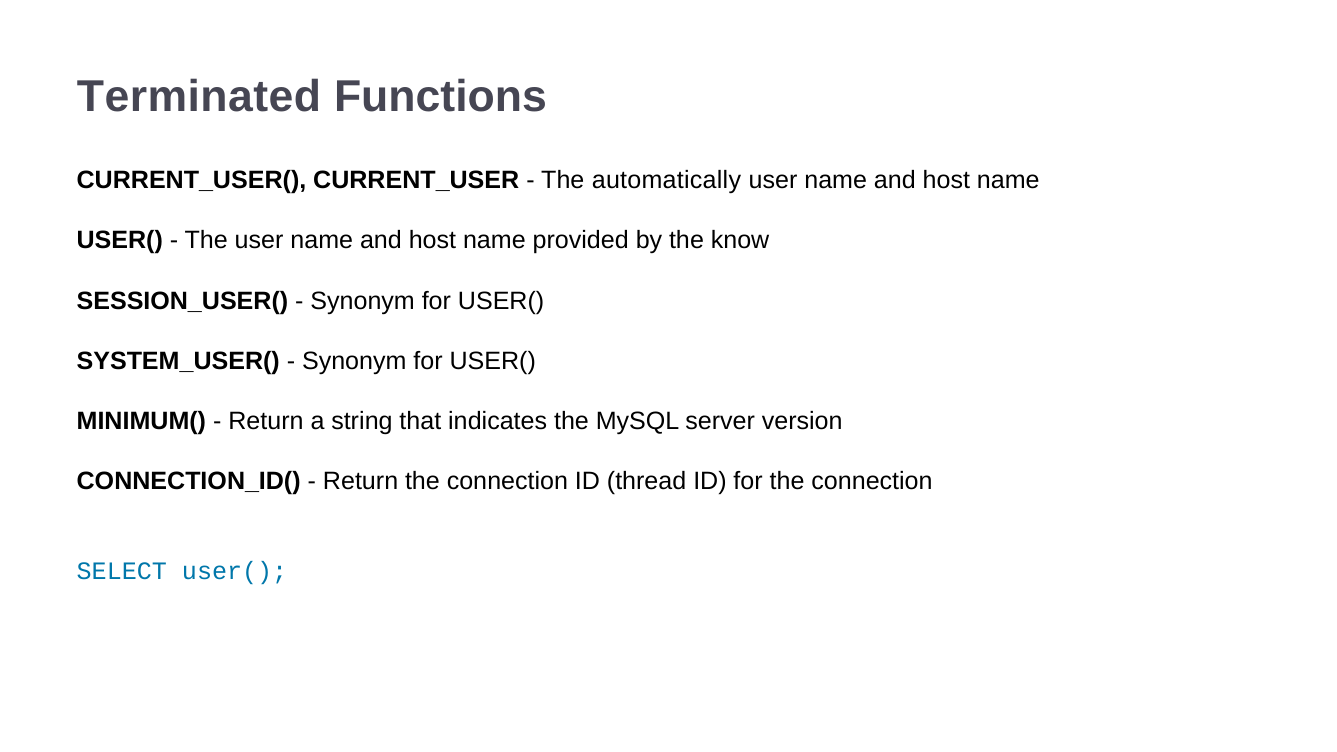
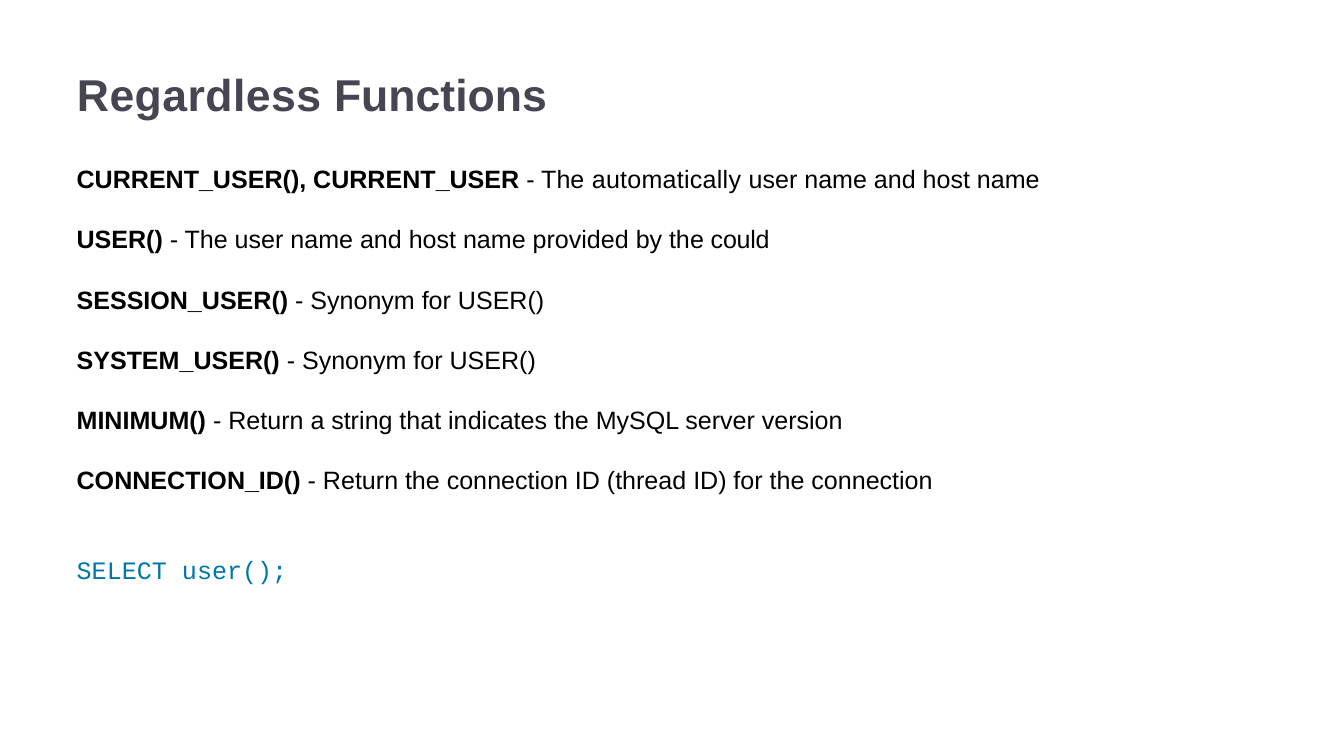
Terminated: Terminated -> Regardless
know: know -> could
